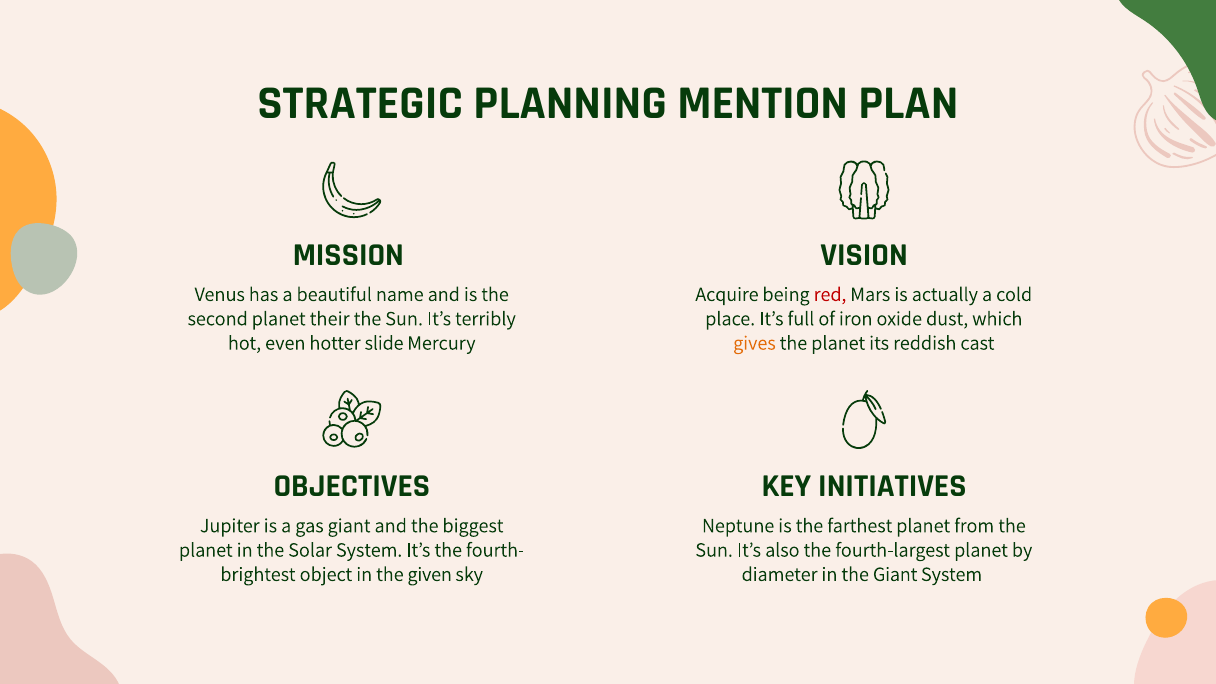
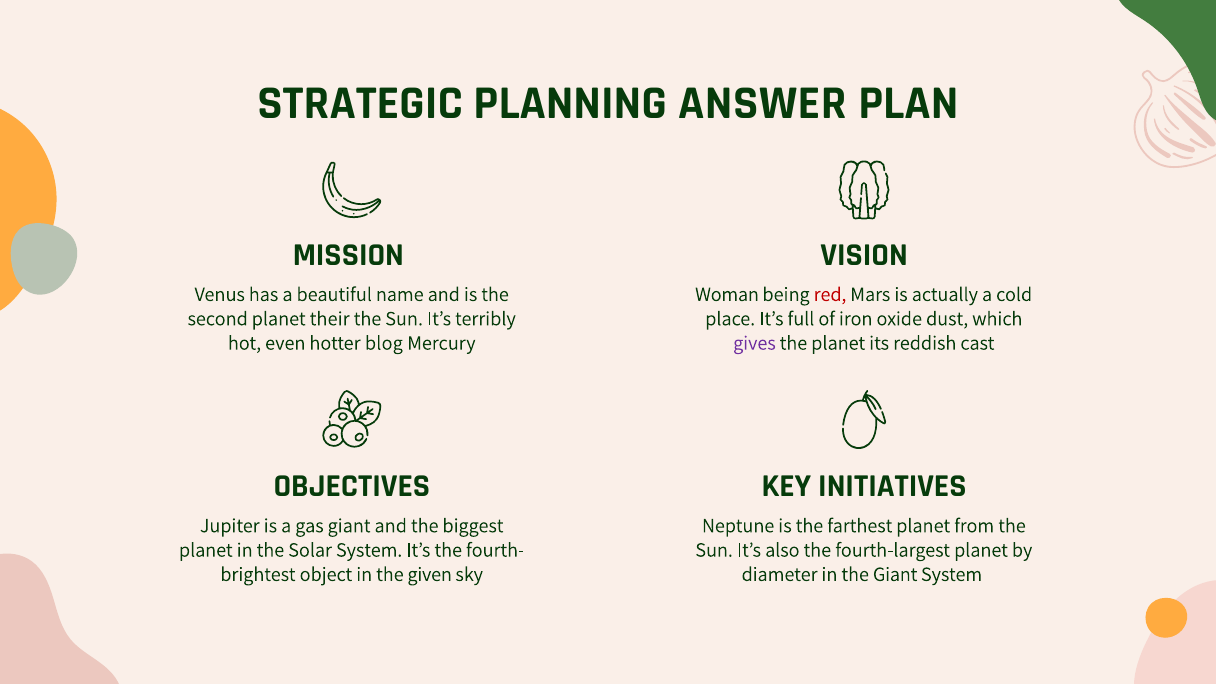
MENTION: MENTION -> ANSWER
Acquire: Acquire -> Woman
slide: slide -> blog
gives colour: orange -> purple
